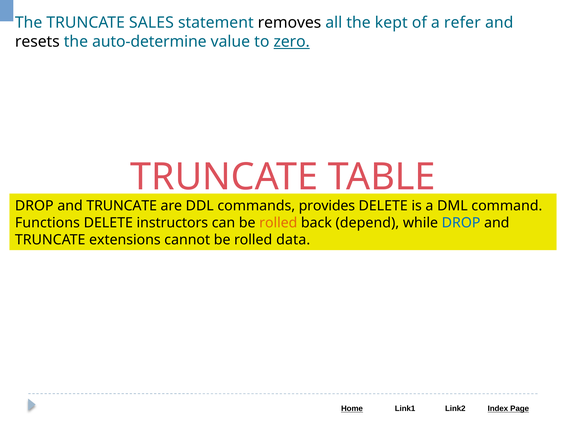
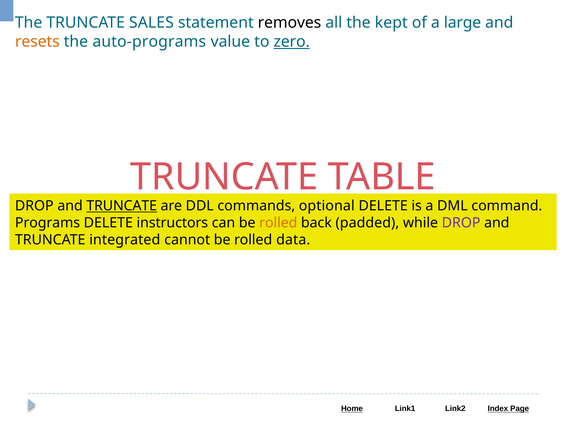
refer: refer -> large
resets colour: black -> orange
auto-determine: auto-determine -> auto-programs
TRUNCATE at (122, 206) underline: none -> present
provides: provides -> optional
Functions: Functions -> Programs
depend: depend -> padded
DROP at (461, 223) colour: blue -> purple
extensions: extensions -> integrated
